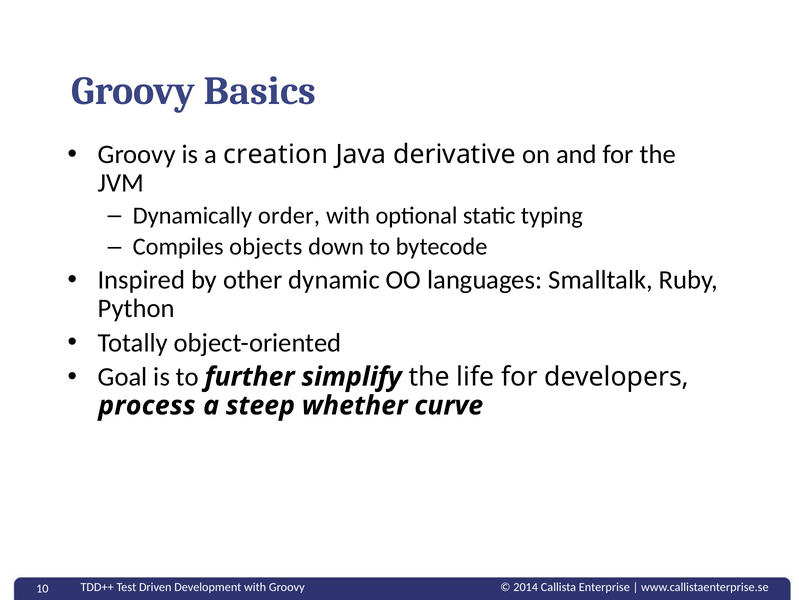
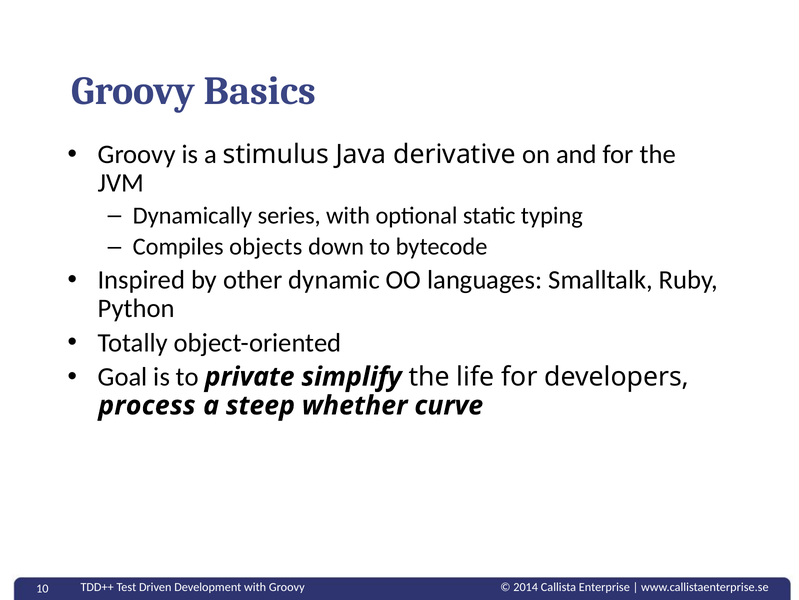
creation: creation -> stimulus
order: order -> series
further: further -> private
